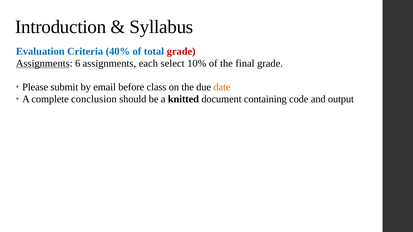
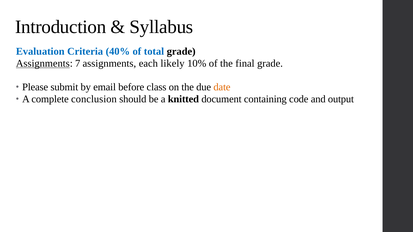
grade at (181, 51) colour: red -> black
6: 6 -> 7
select: select -> likely
